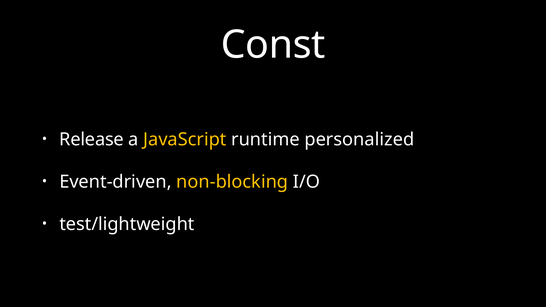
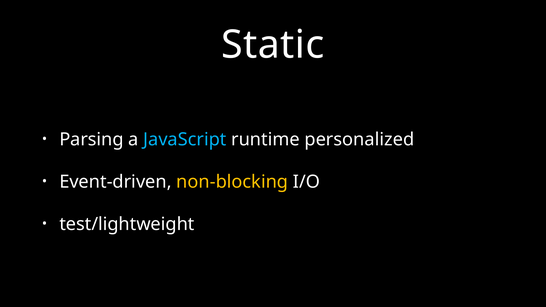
Const: Const -> Static
Release: Release -> Parsing
JavaScript colour: yellow -> light blue
